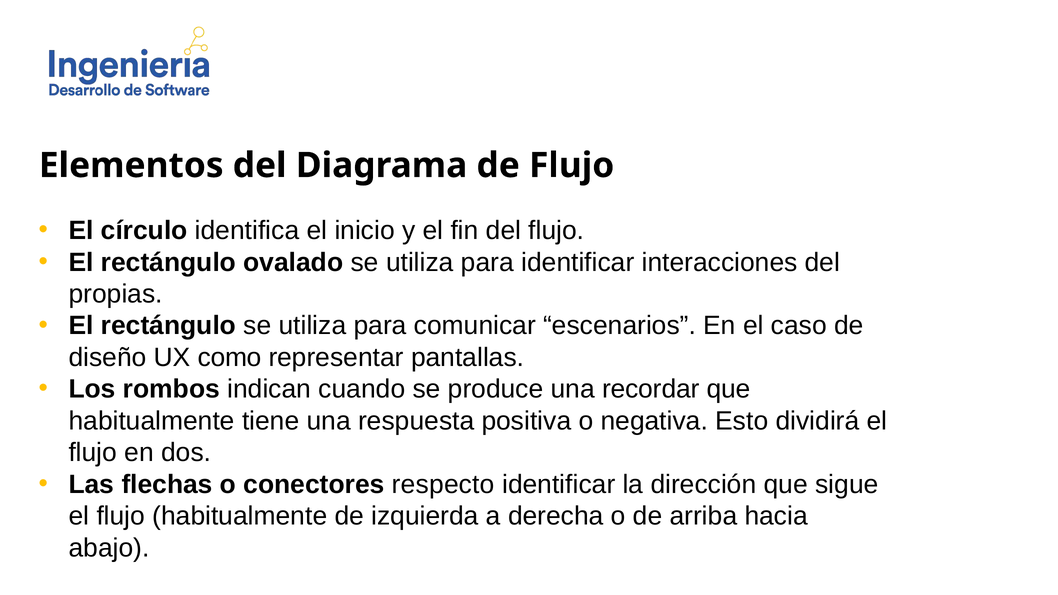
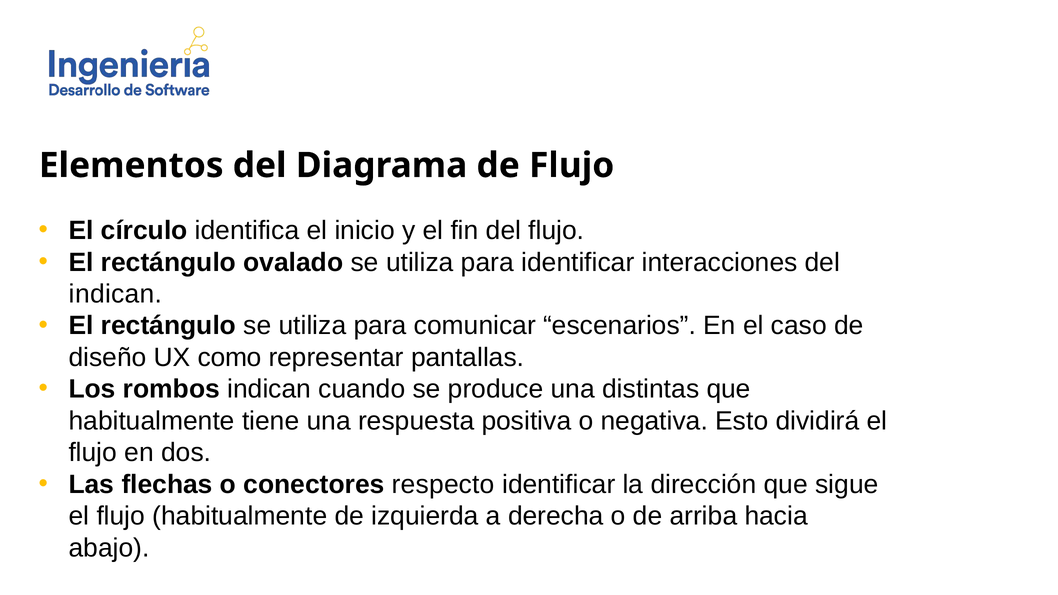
propias at (116, 294): propias -> indican
recordar: recordar -> distintas
